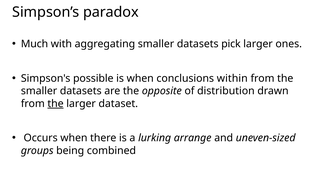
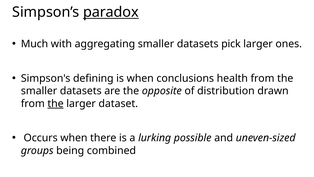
paradox underline: none -> present
possible: possible -> defining
within: within -> health
arrange: arrange -> possible
